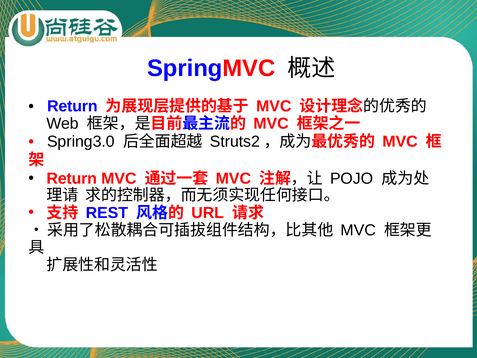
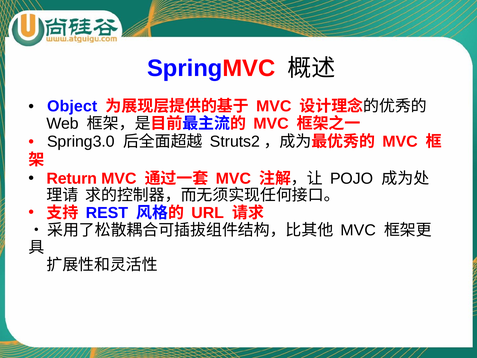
Return at (72, 106): Return -> Object
